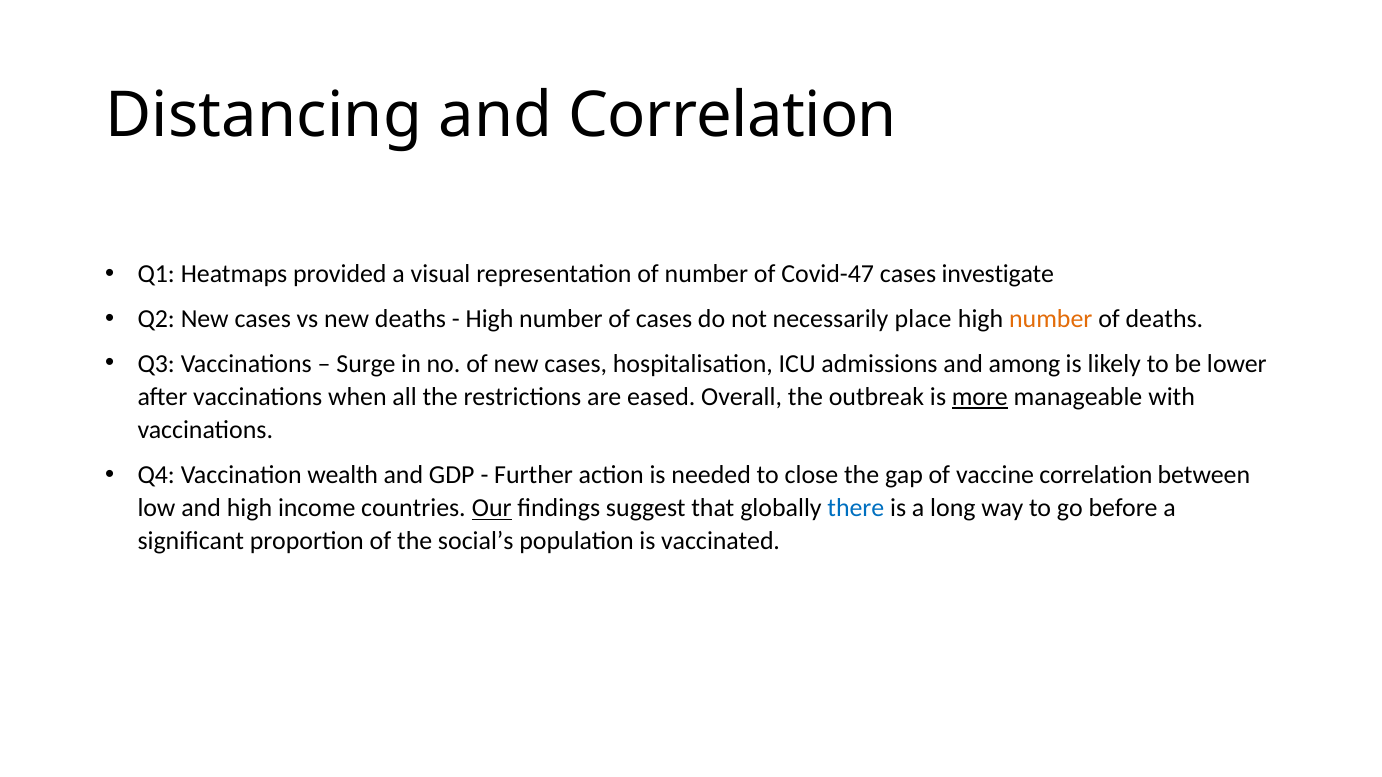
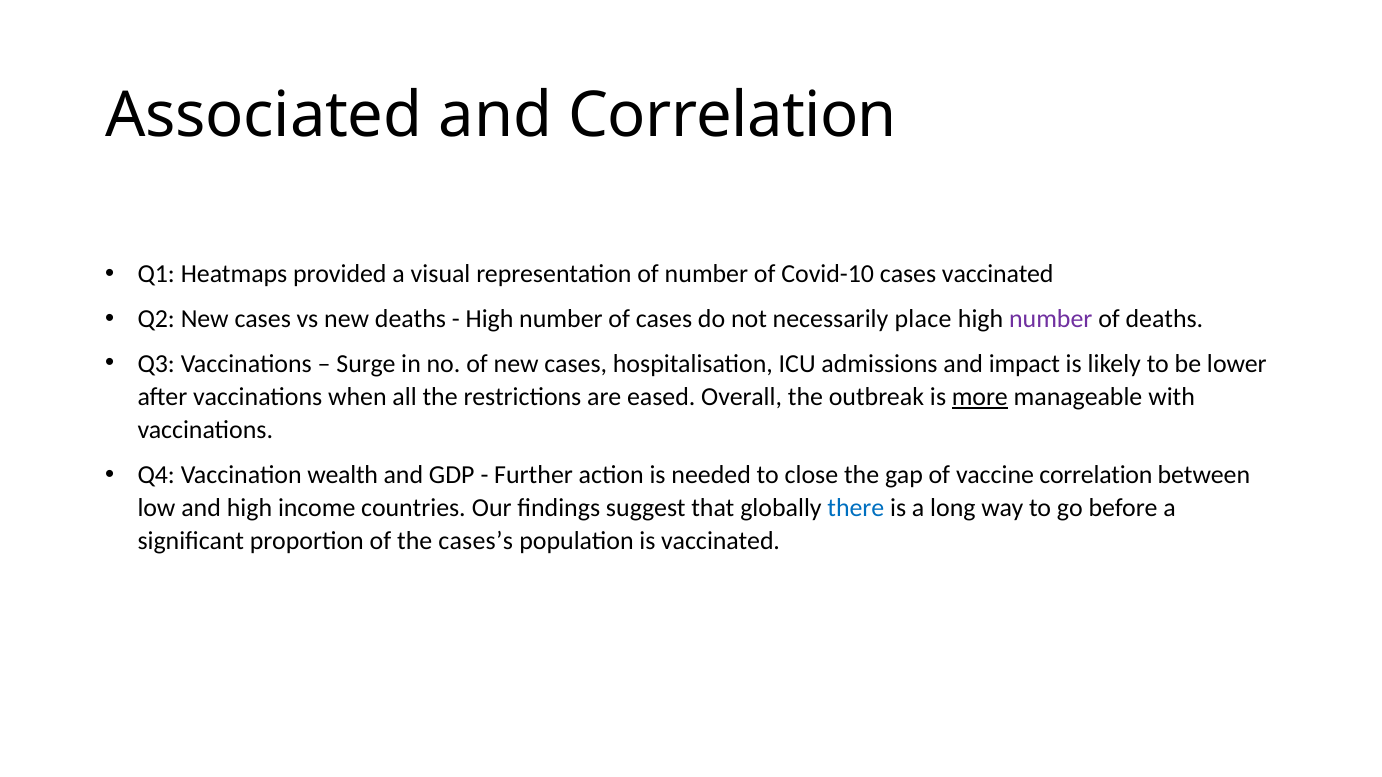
Distancing: Distancing -> Associated
Covid-47: Covid-47 -> Covid-10
cases investigate: investigate -> vaccinated
number at (1051, 319) colour: orange -> purple
among: among -> impact
Our underline: present -> none
social’s: social’s -> cases’s
